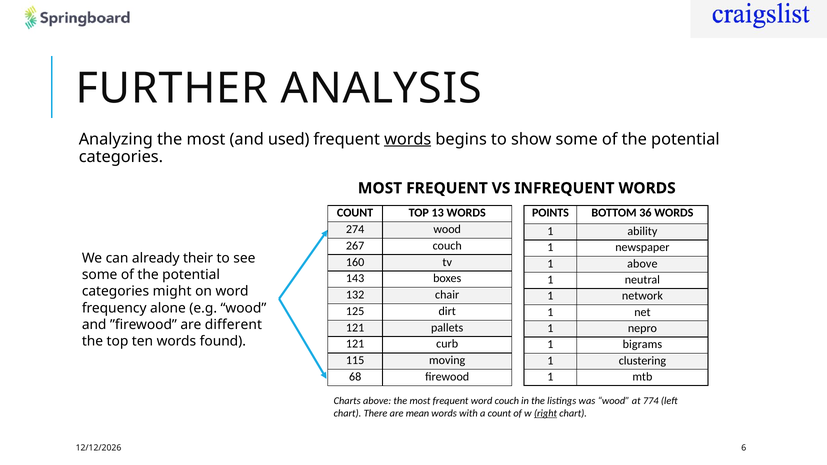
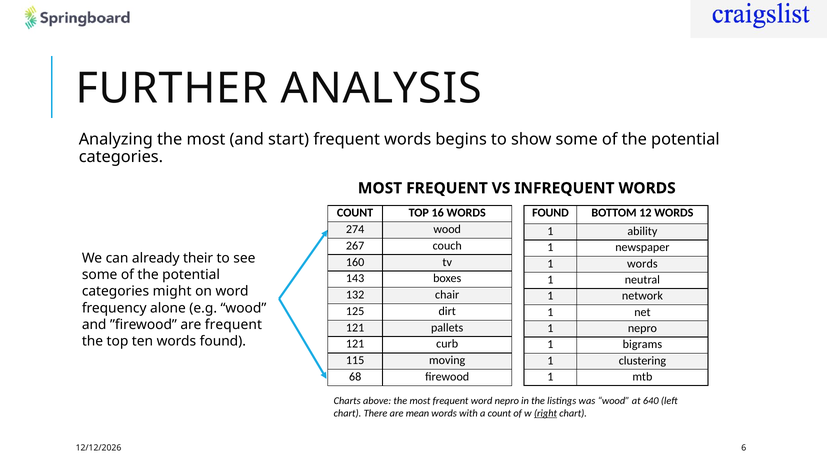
used: used -> start
words at (408, 139) underline: present -> none
13: 13 -> 16
POINTS at (550, 213): POINTS -> FOUND
36: 36 -> 12
1 above: above -> words
are different: different -> frequent
word couch: couch -> nepro
774: 774 -> 640
